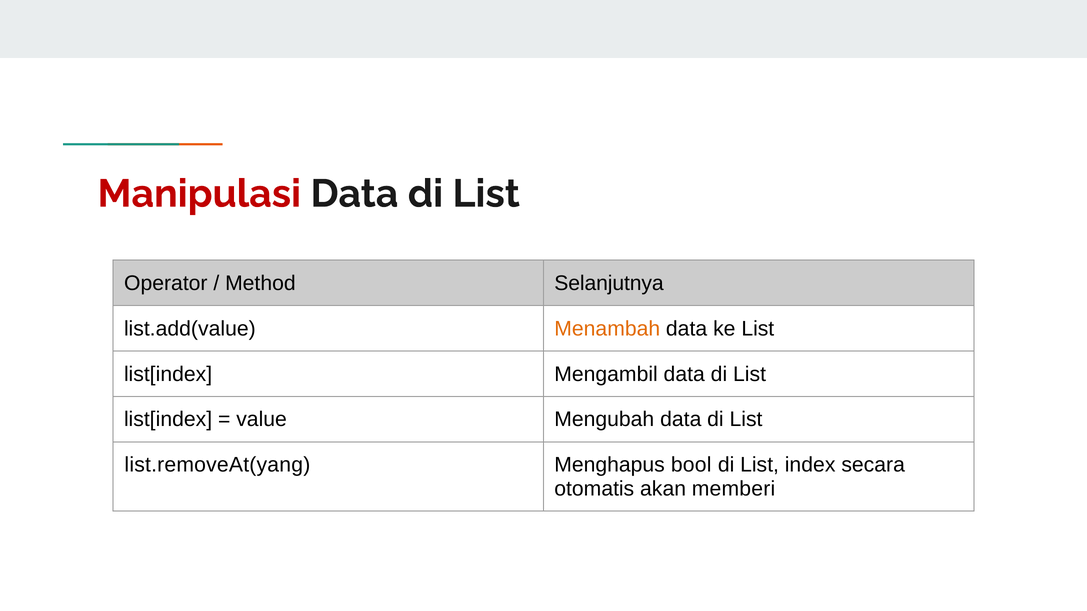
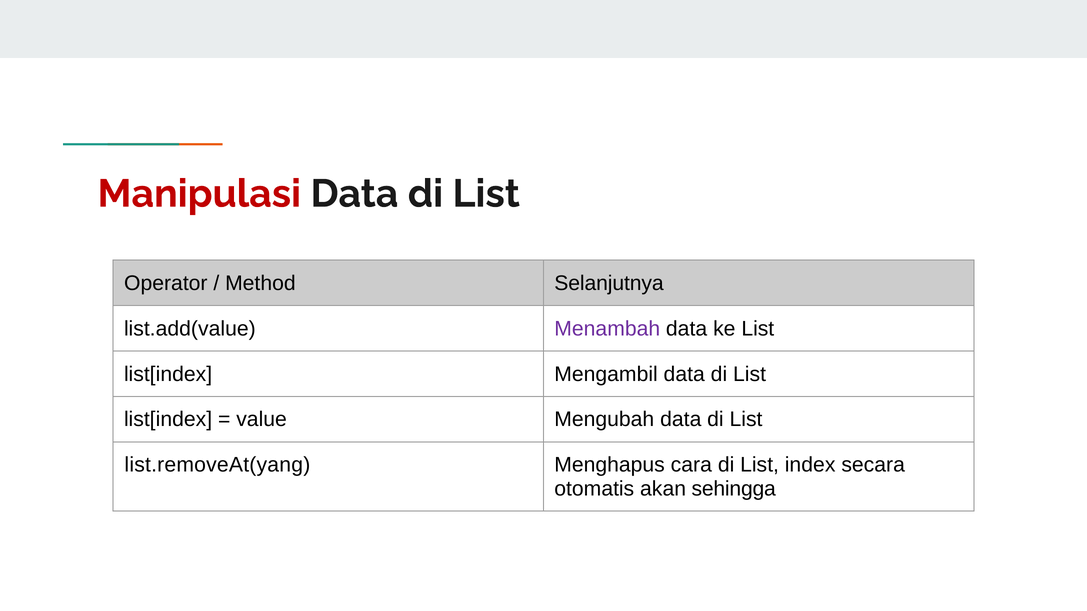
Menambah colour: orange -> purple
bool: bool -> cara
memberi: memberi -> sehingga
